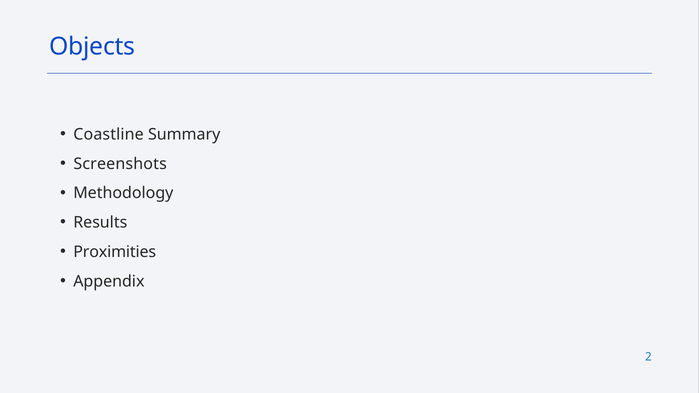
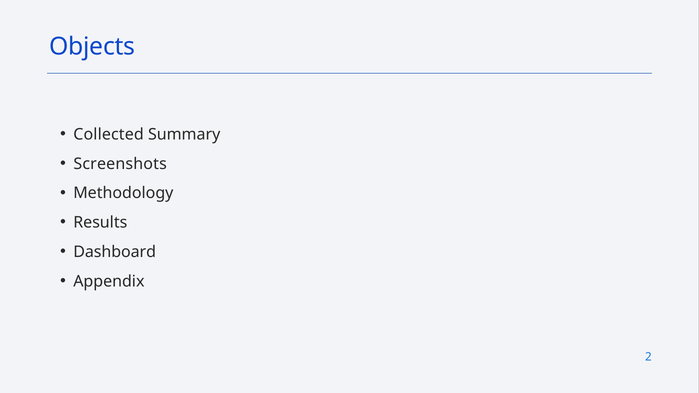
Coastline: Coastline -> Collected
Proximities: Proximities -> Dashboard
